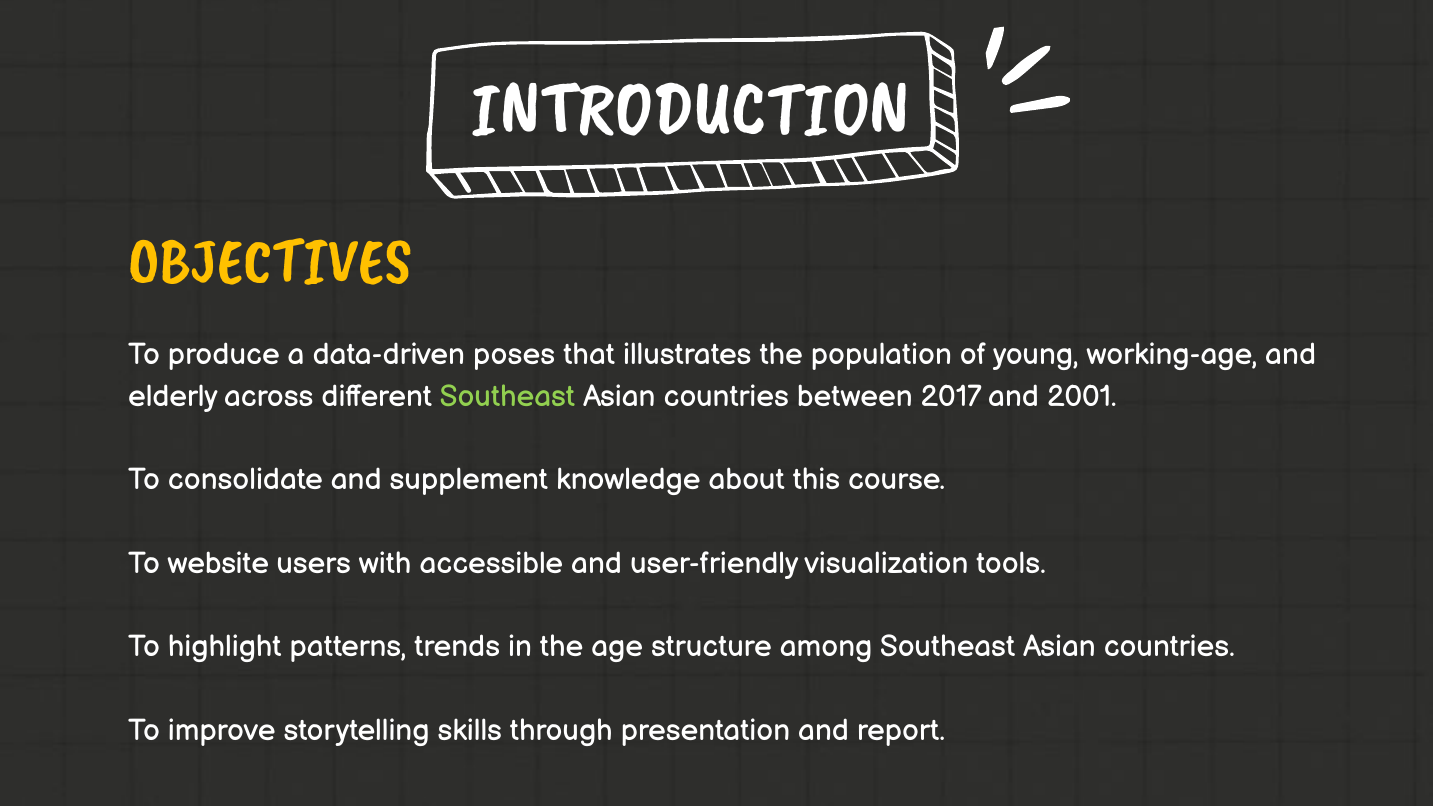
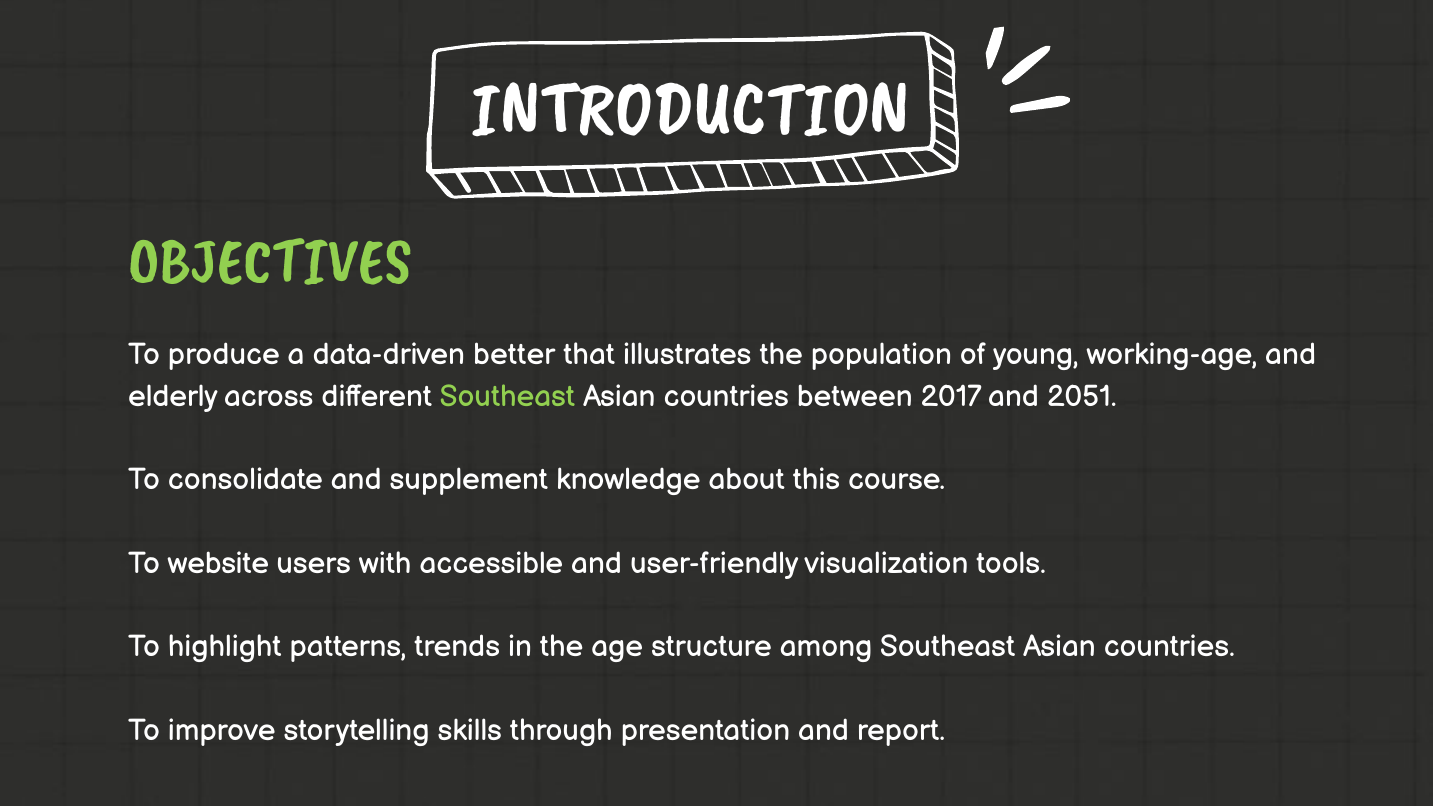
OBJECTIVES colour: yellow -> light green
poses: poses -> better
2001: 2001 -> 2051
